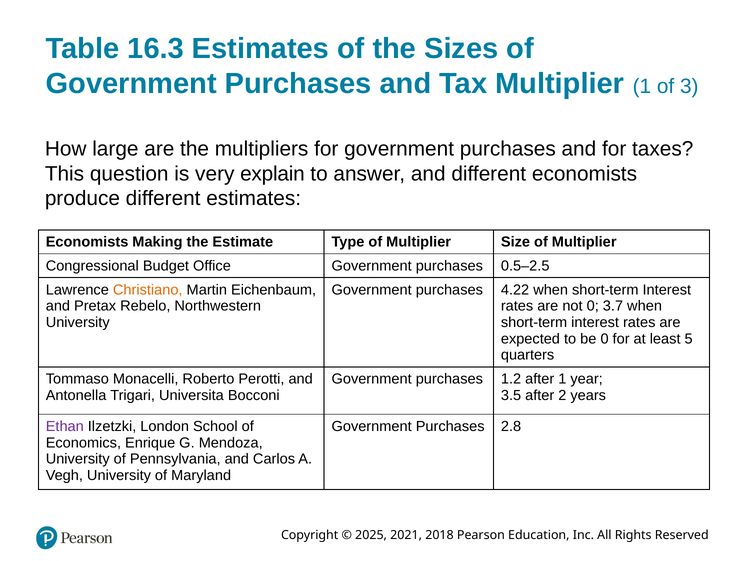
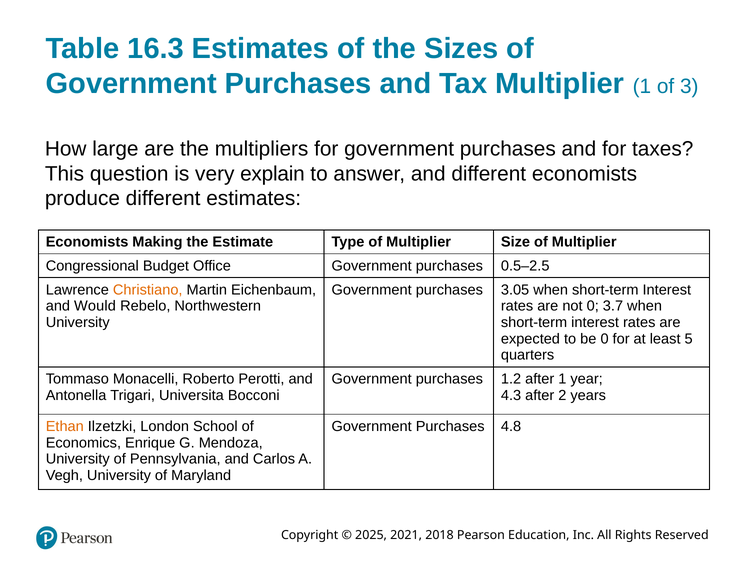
4.22: 4.22 -> 3.05
Pretax: Pretax -> Would
3.5: 3.5 -> 4.3
Ethan colour: purple -> orange
2.8: 2.8 -> 4.8
